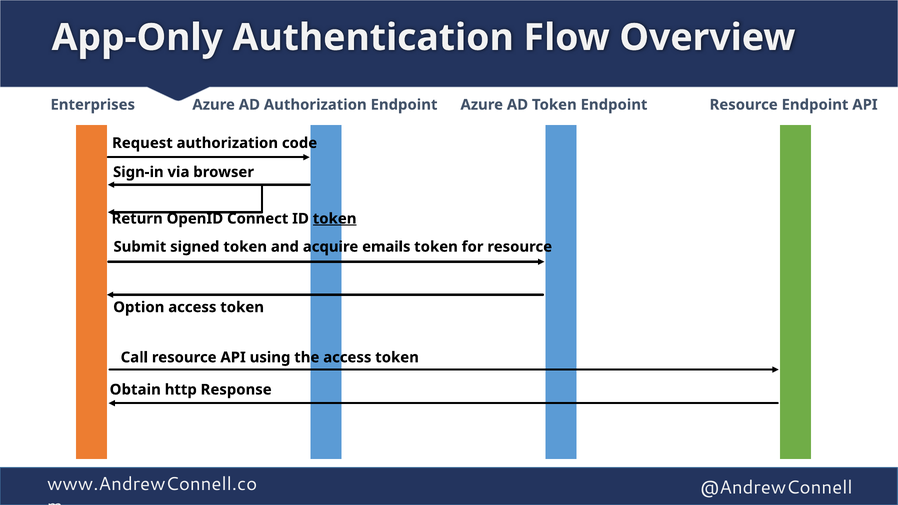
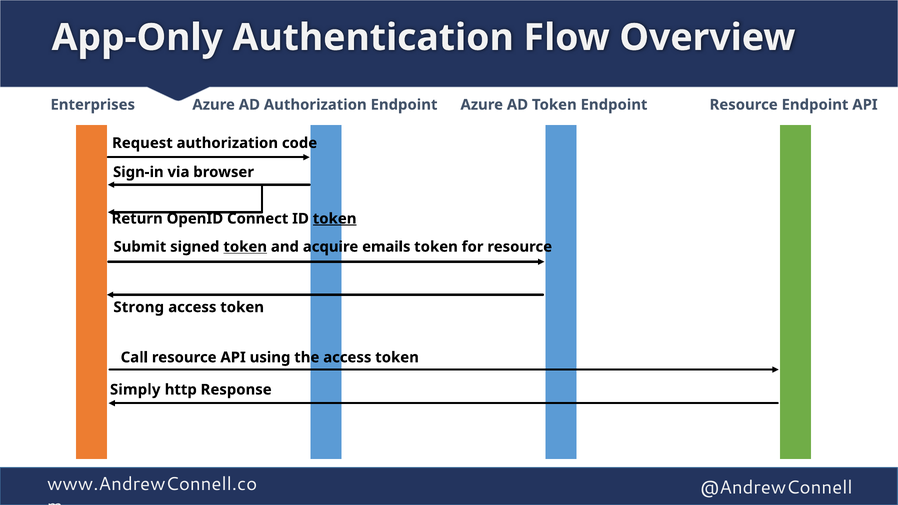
token at (245, 247) underline: none -> present
Option: Option -> Strong
Obtain: Obtain -> Simply
